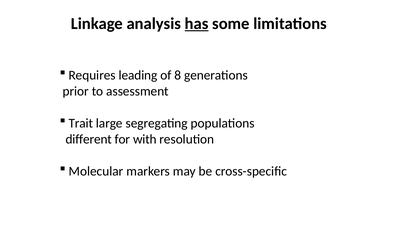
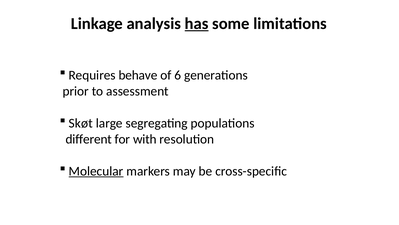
leading: leading -> behave
8: 8 -> 6
Trait: Trait -> Skøt
Molecular underline: none -> present
